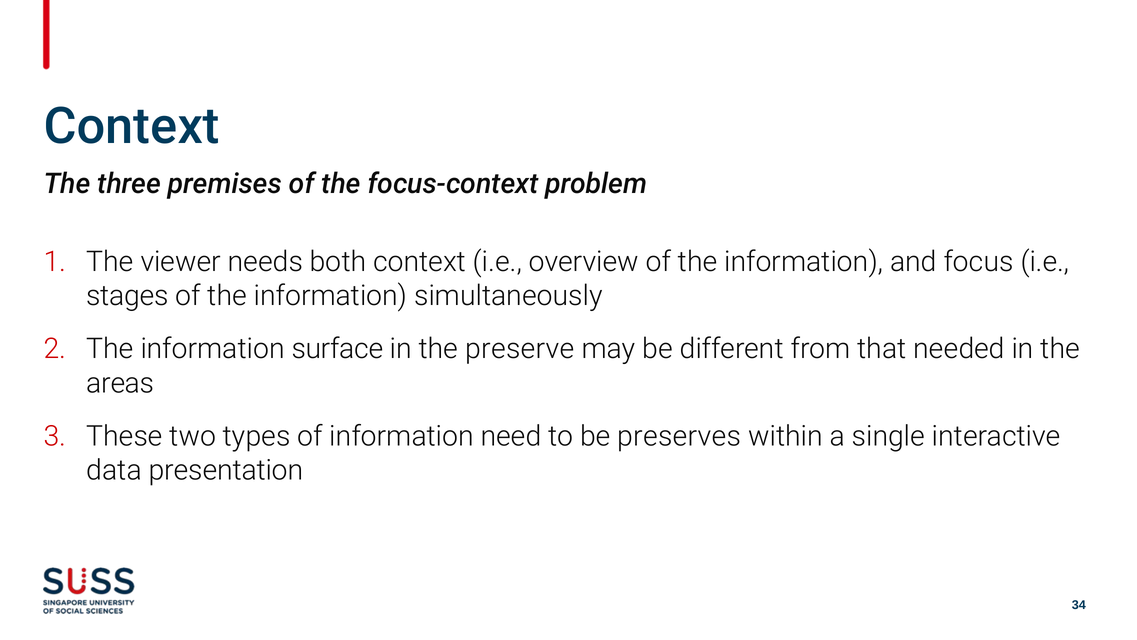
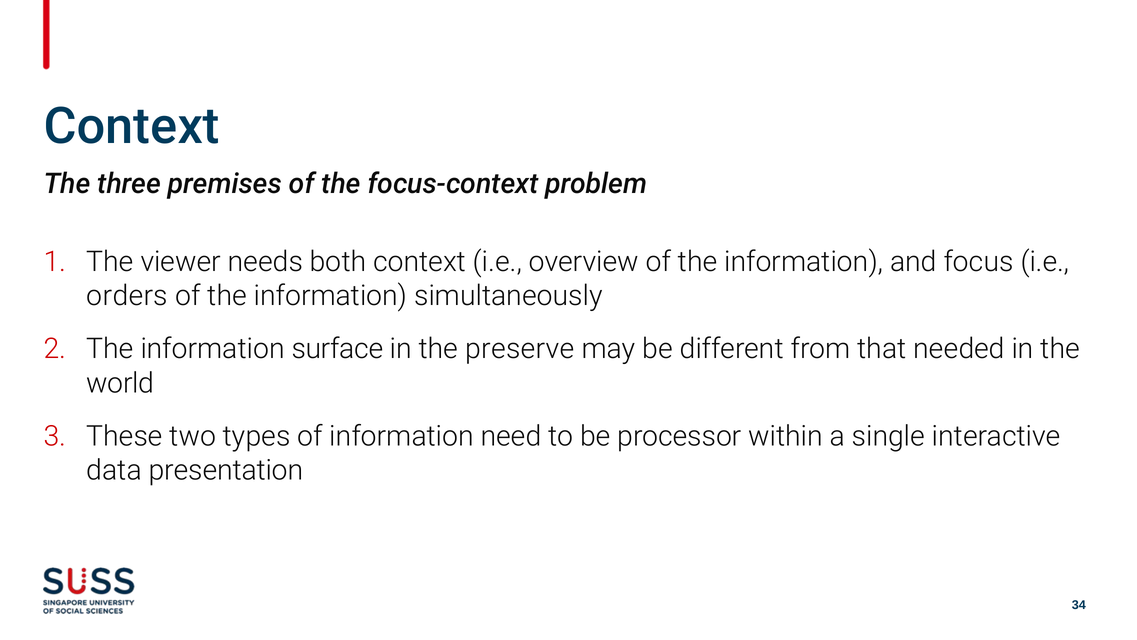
stages: stages -> orders
areas: areas -> world
preserves: preserves -> processor
